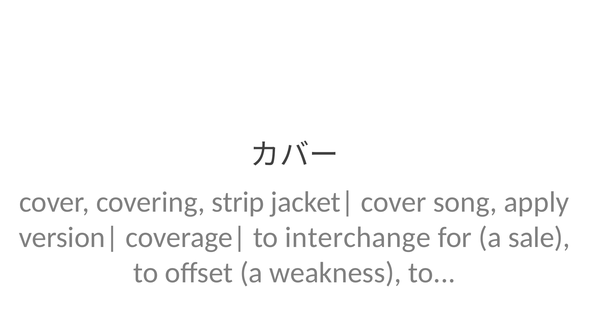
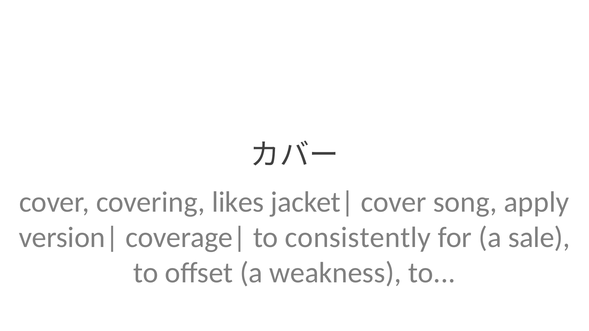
strip: strip -> likes
interchange: interchange -> consistently
